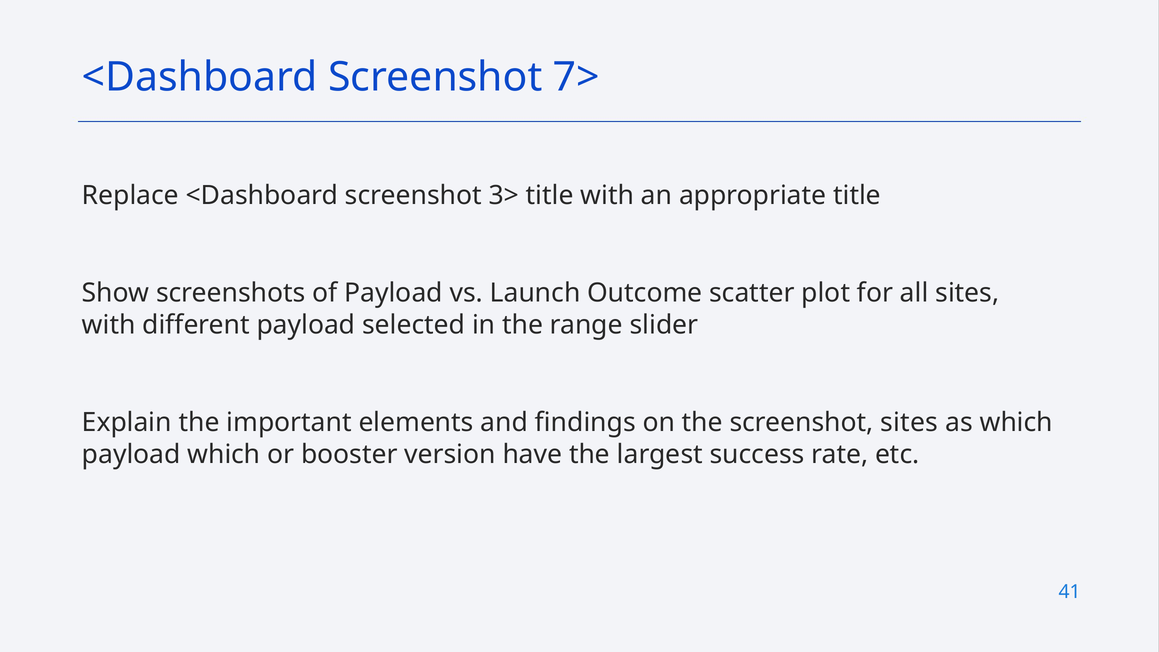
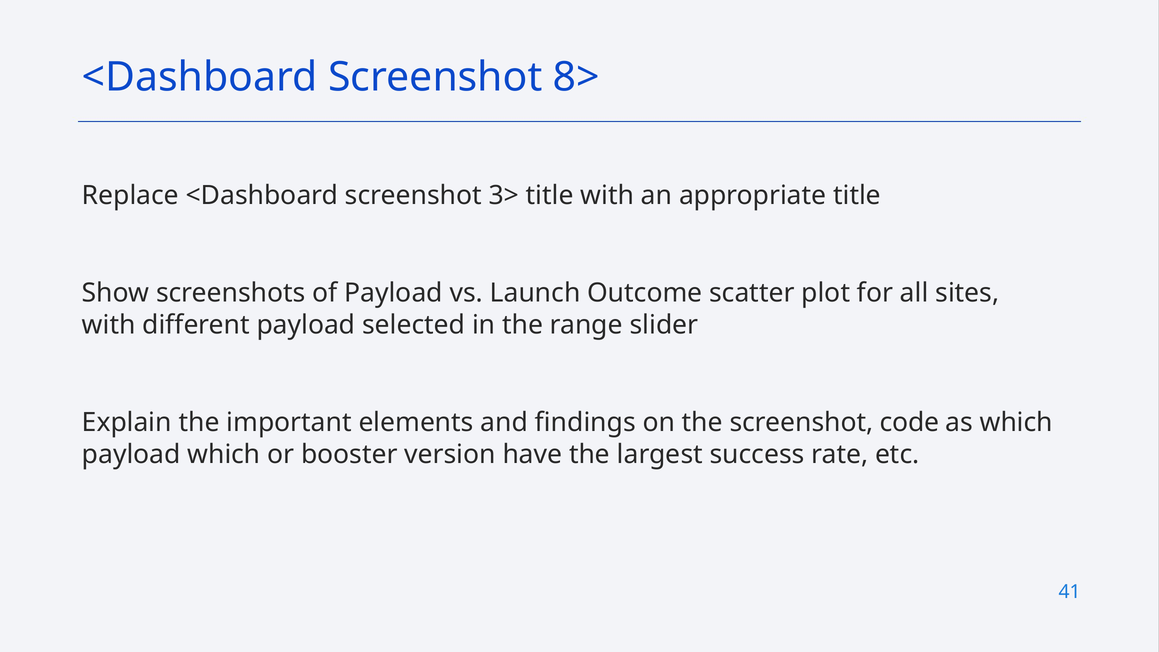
7>: 7> -> 8>
screenshot sites: sites -> code
